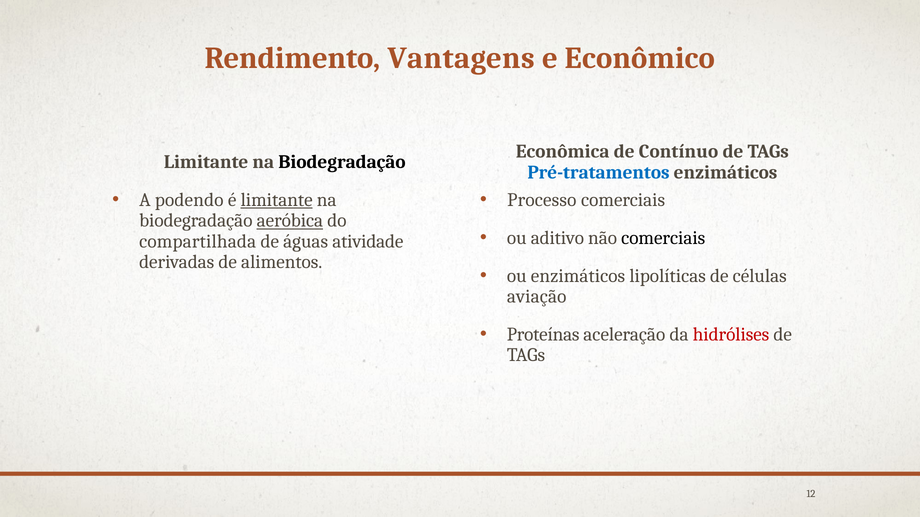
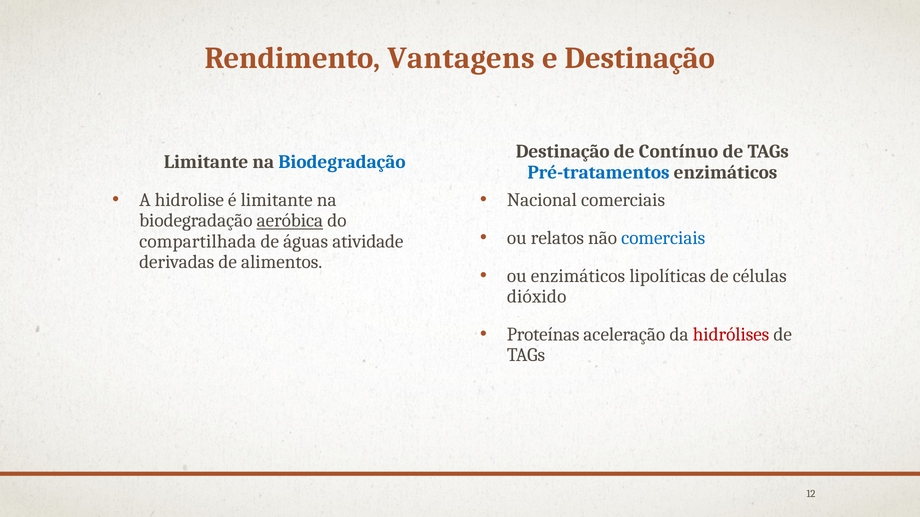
e Econômico: Econômico -> Destinação
Econômica at (563, 152): Econômica -> Destinação
Biodegradação at (342, 162) colour: black -> blue
podendo: podendo -> hidrolise
limitante at (277, 200) underline: present -> none
Processo: Processo -> Nacional
aditivo: aditivo -> relatos
comerciais at (663, 238) colour: black -> blue
aviação: aviação -> dióxido
